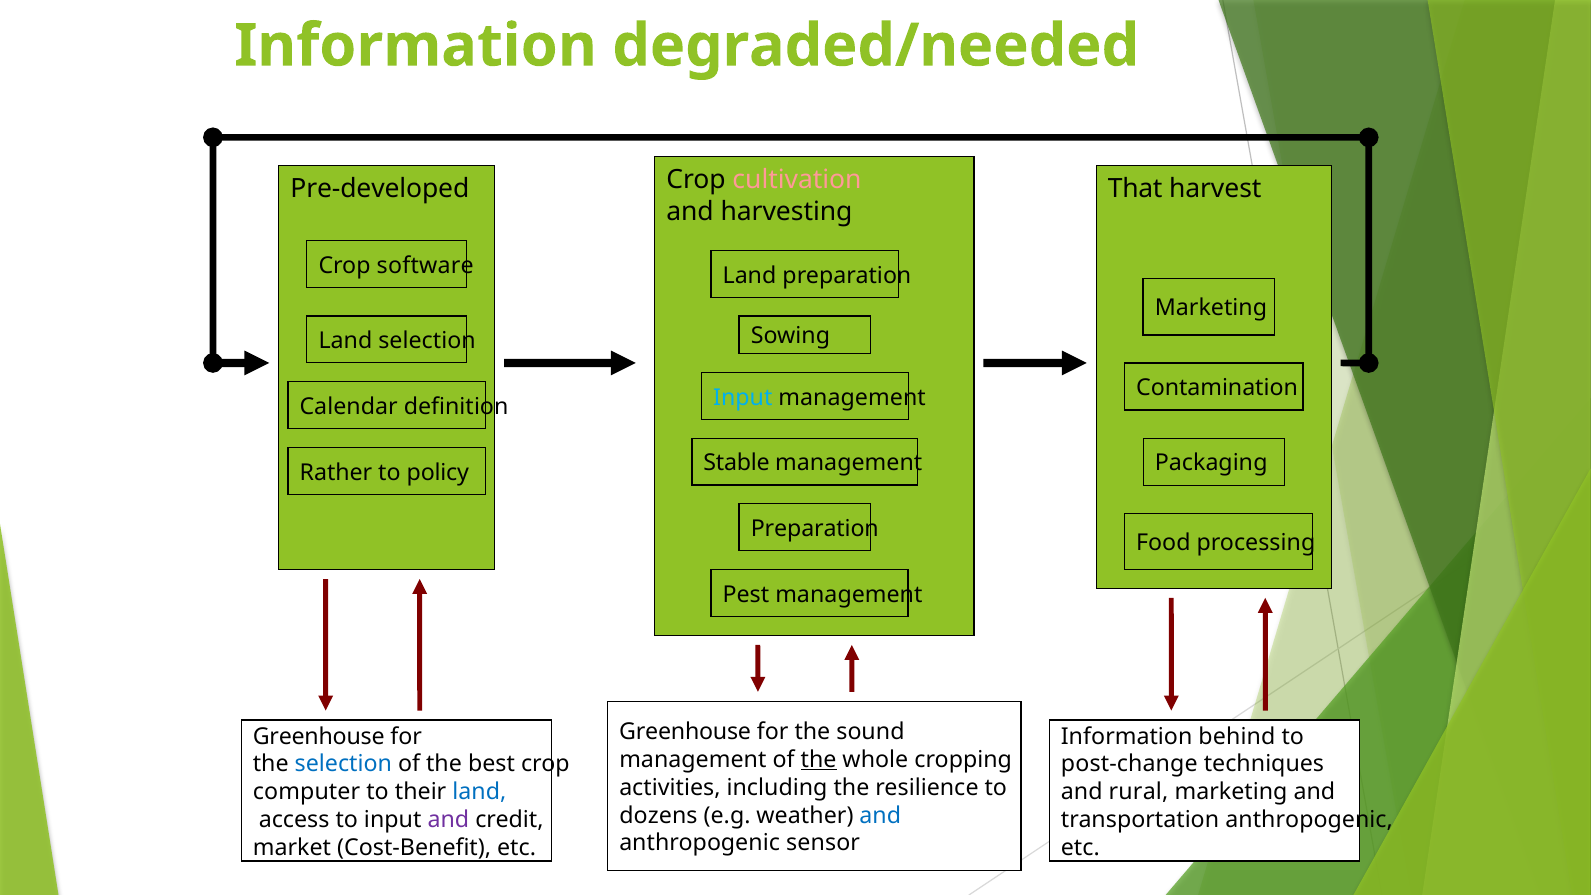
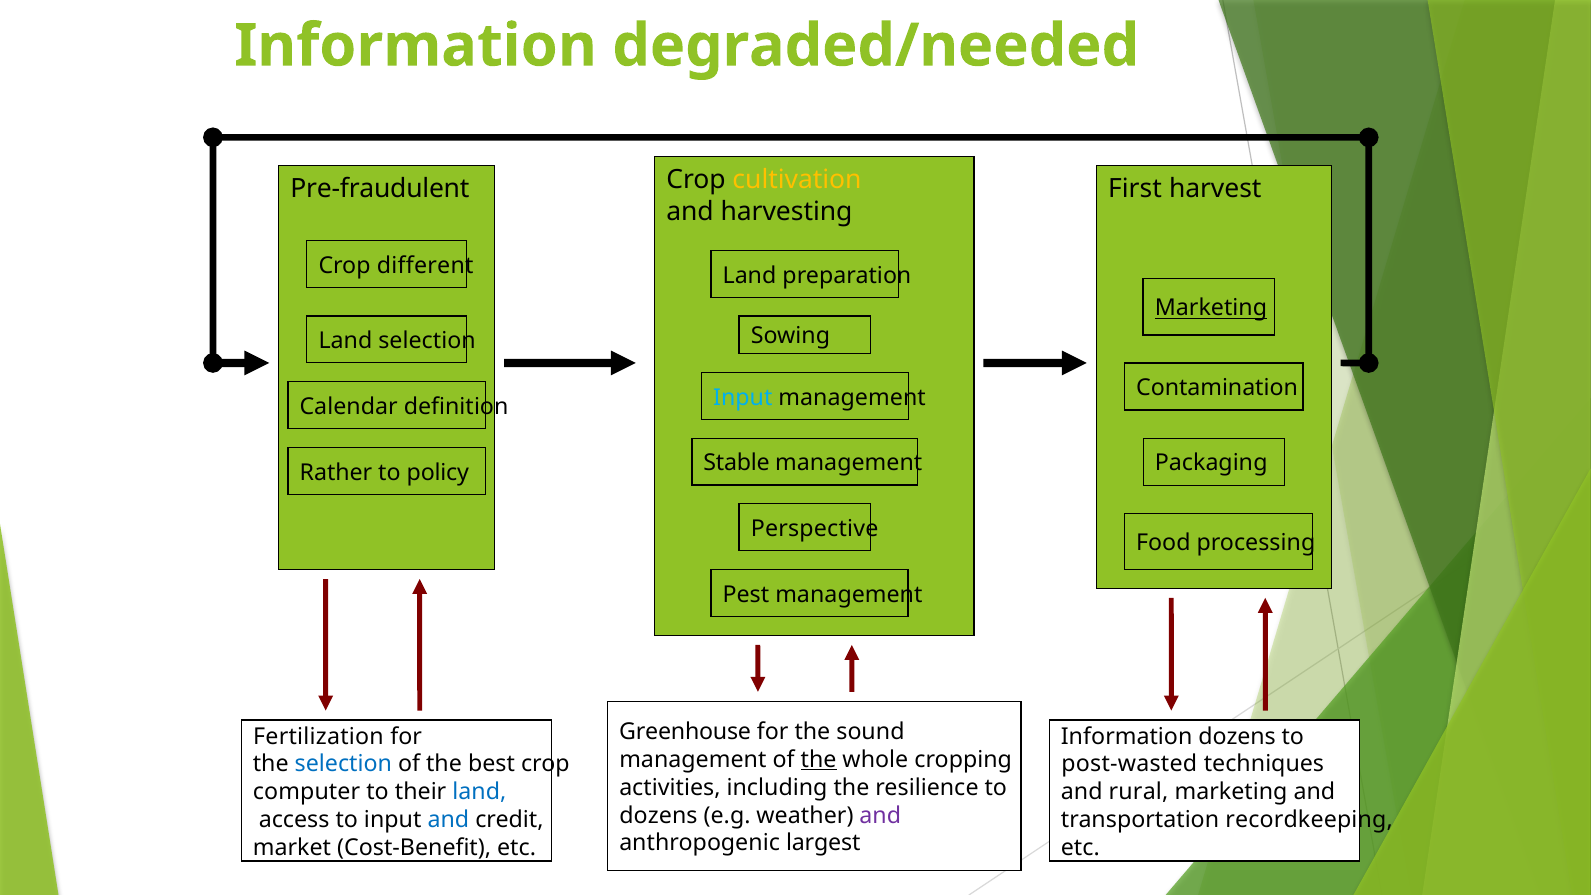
cultivation colour: pink -> yellow
Pre-developed: Pre-developed -> Pre-fraudulent
That: That -> First
software: software -> different
Marketing at (1211, 308) underline: none -> present
Preparation at (815, 529): Preparation -> Perspective
Greenhouse at (319, 736): Greenhouse -> Fertilization
Information behind: behind -> dozens
post-change: post-change -> post-wasted
and at (880, 815) colour: blue -> purple
and at (448, 820) colour: purple -> blue
transportation anthropogenic: anthropogenic -> recordkeeping
sensor: sensor -> largest
